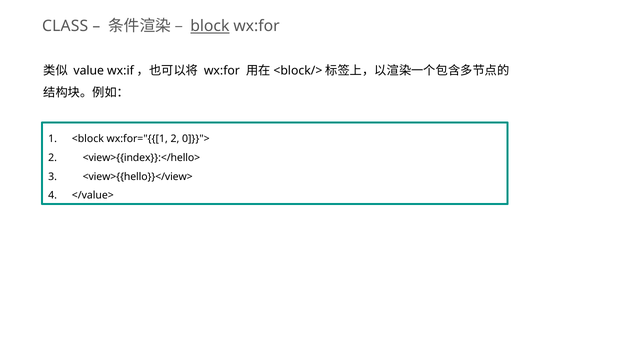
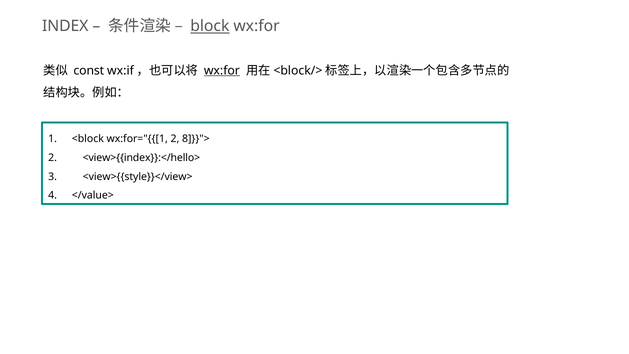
CLASS: CLASS -> INDEX
value: value -> const
wx:for at (222, 70) underline: none -> present
0]}}">: 0]}}"> -> 8]}}">
<view>{{hello}}</view>: <view>{{hello}}</view> -> <view>{{style}}</view>
